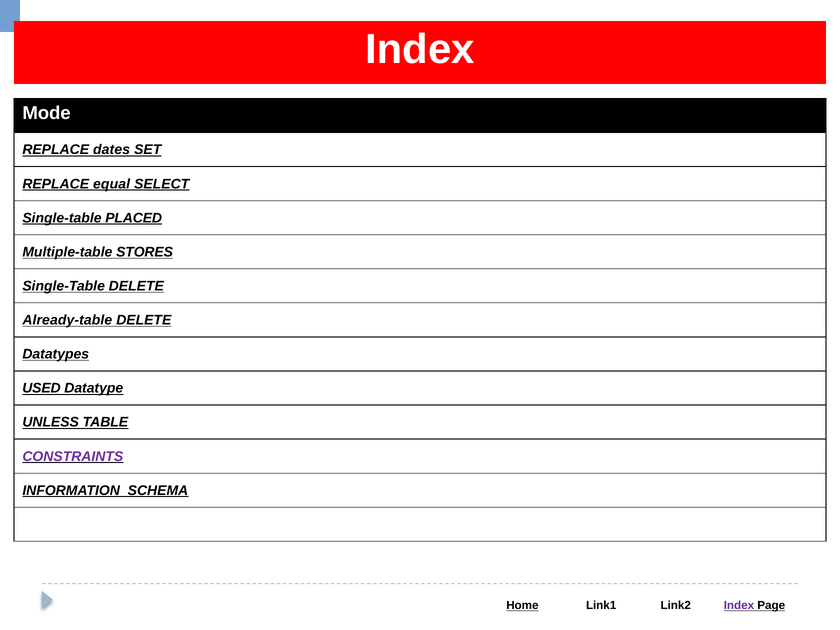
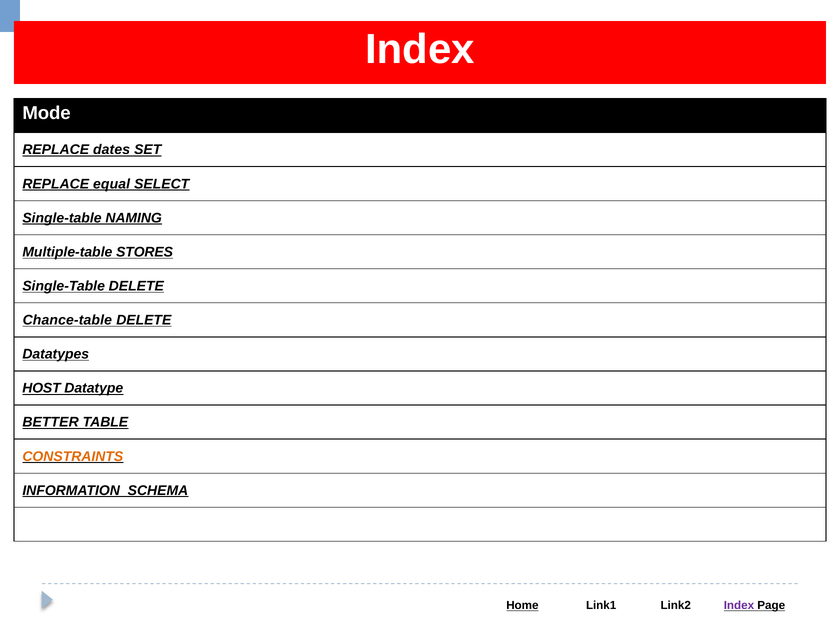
PLACED: PLACED -> NAMING
Already-table: Already-table -> Chance-table
USED: USED -> HOST
UNLESS: UNLESS -> BETTER
CONSTRAINTS colour: purple -> orange
